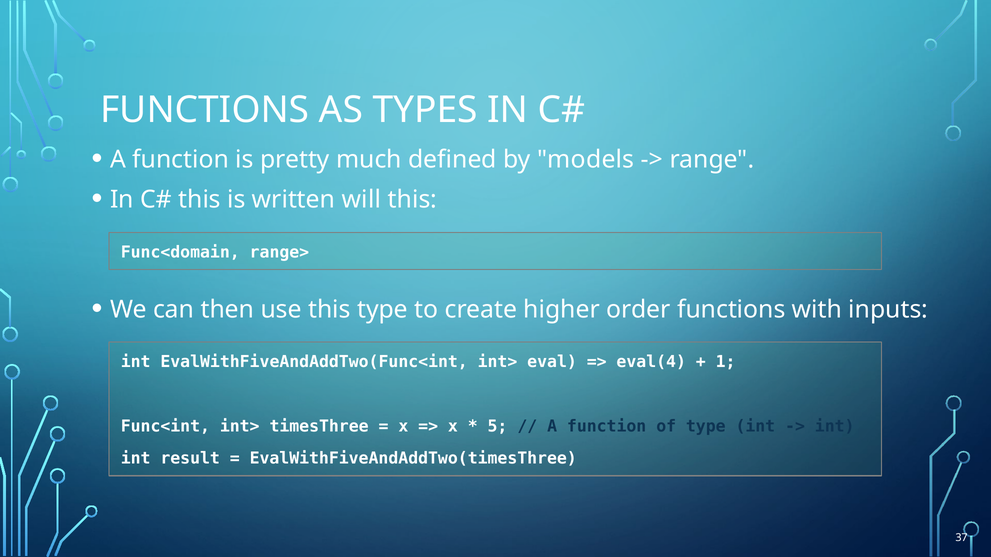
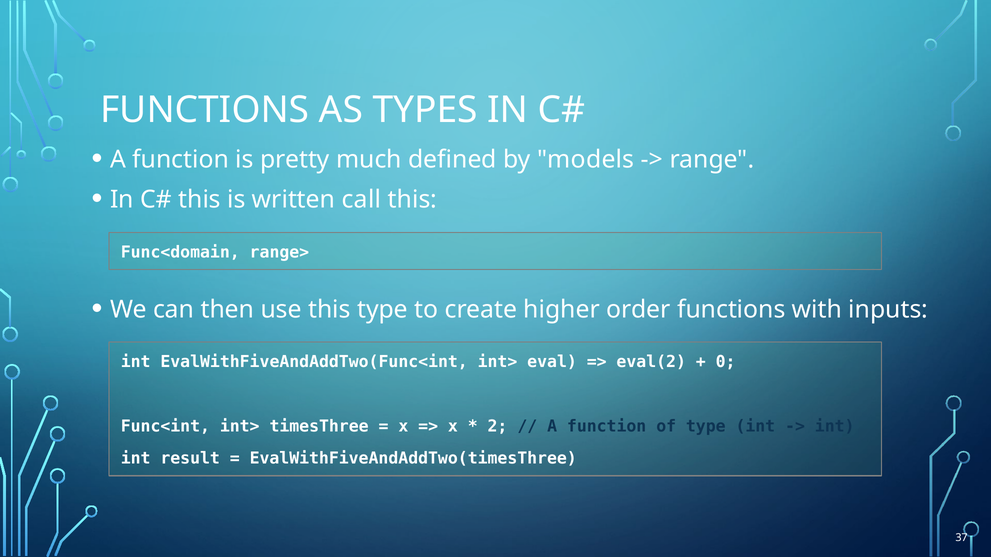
will: will -> call
eval(4: eval(4 -> eval(2
1: 1 -> 0
5: 5 -> 2
